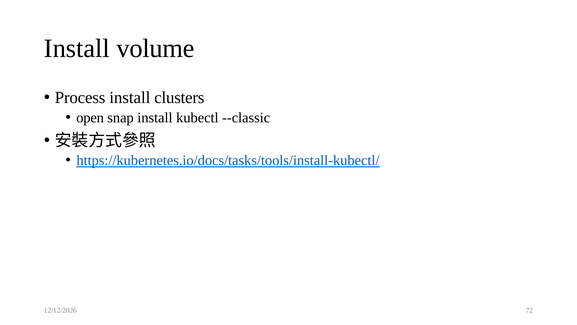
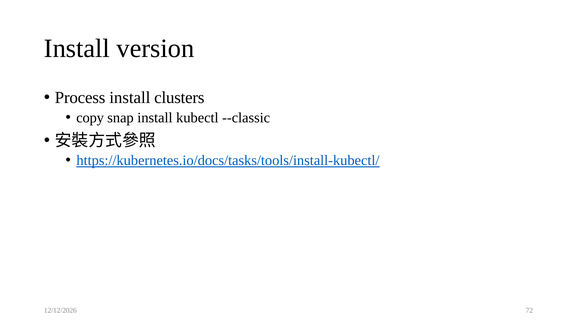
volume: volume -> version
open: open -> copy
